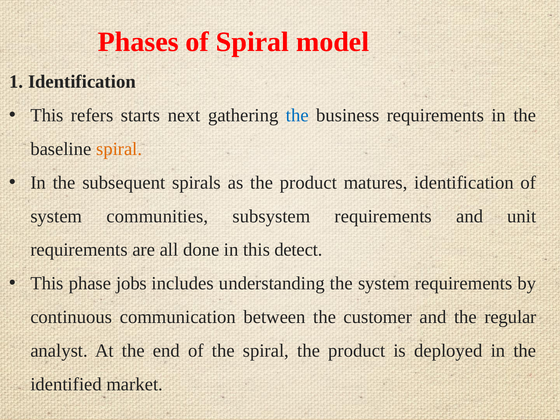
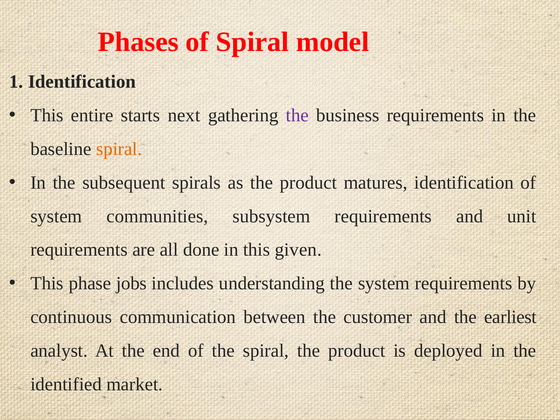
refers: refers -> entire
the at (297, 115) colour: blue -> purple
detect: detect -> given
regular: regular -> earliest
